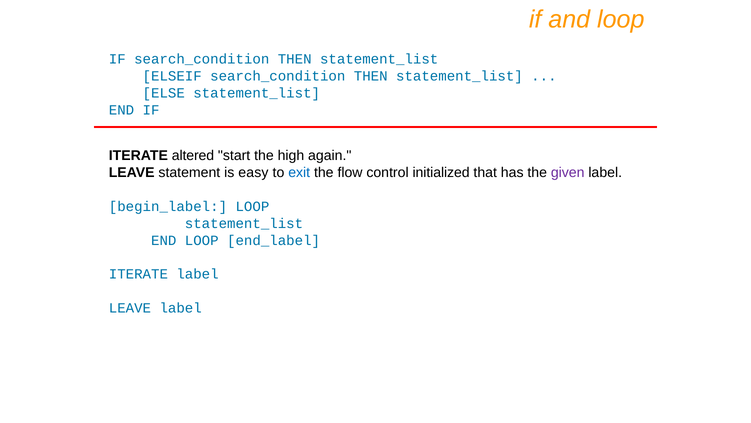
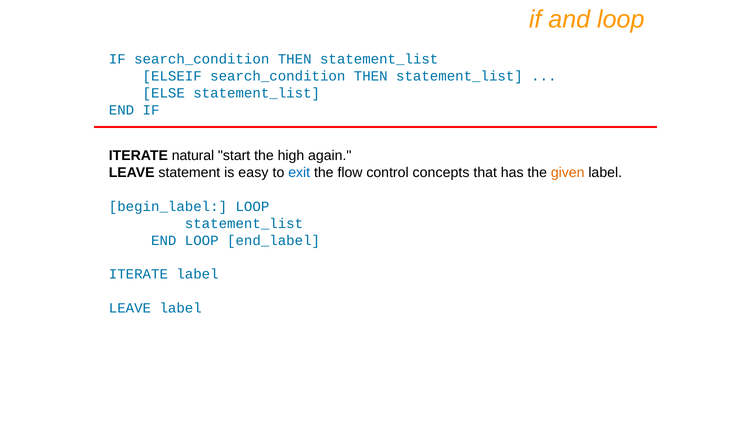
altered: altered -> natural
initialized: initialized -> concepts
given colour: purple -> orange
